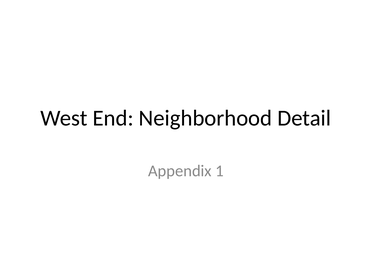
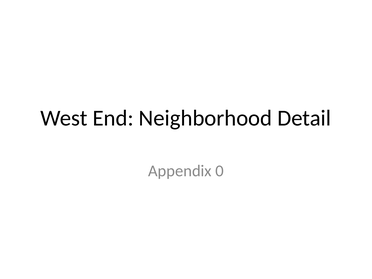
1: 1 -> 0
